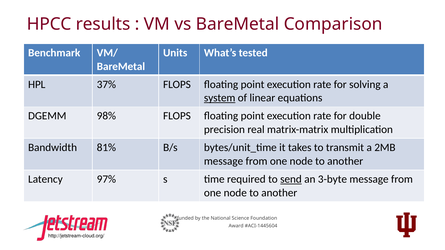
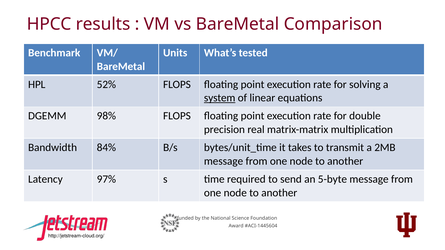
37%: 37% -> 52%
81%: 81% -> 84%
send underline: present -> none
3-byte: 3-byte -> 5-byte
